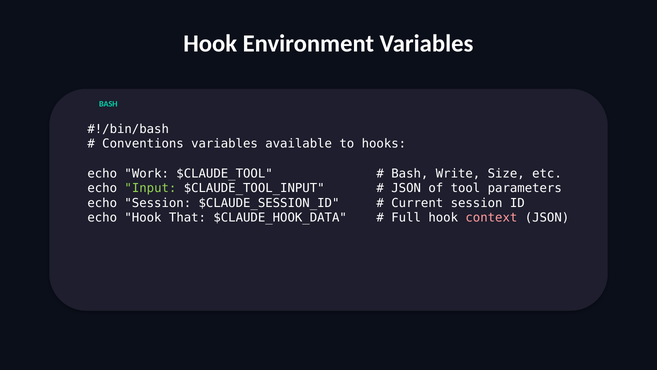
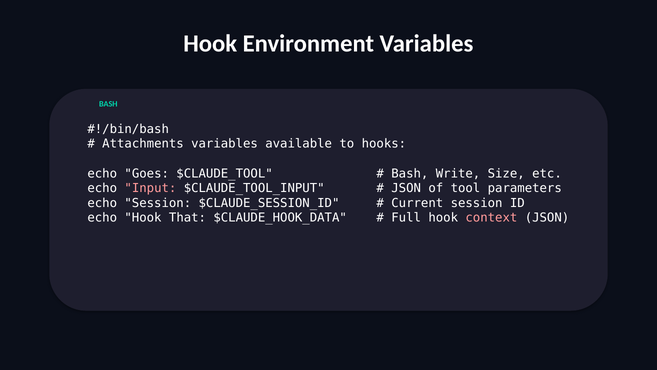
Conventions: Conventions -> Attachments
Work: Work -> Goes
Input colour: light green -> pink
